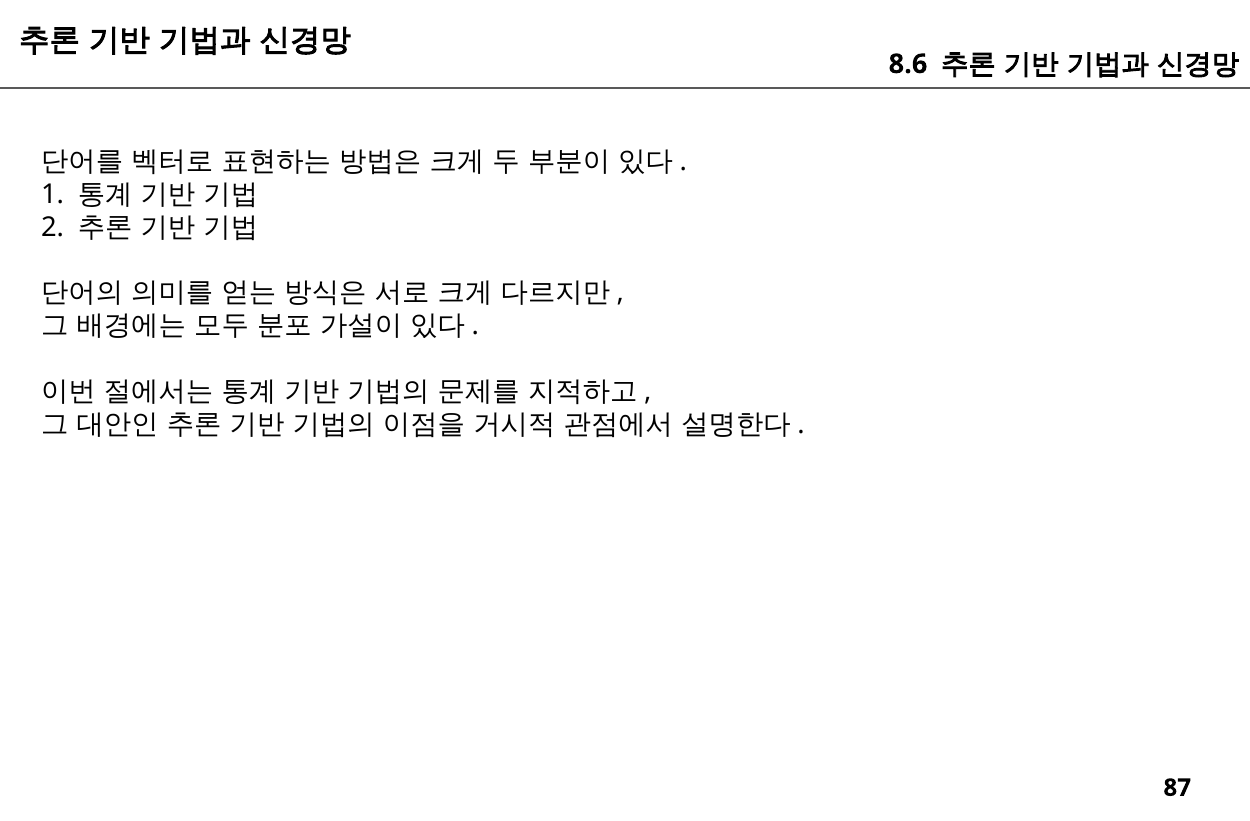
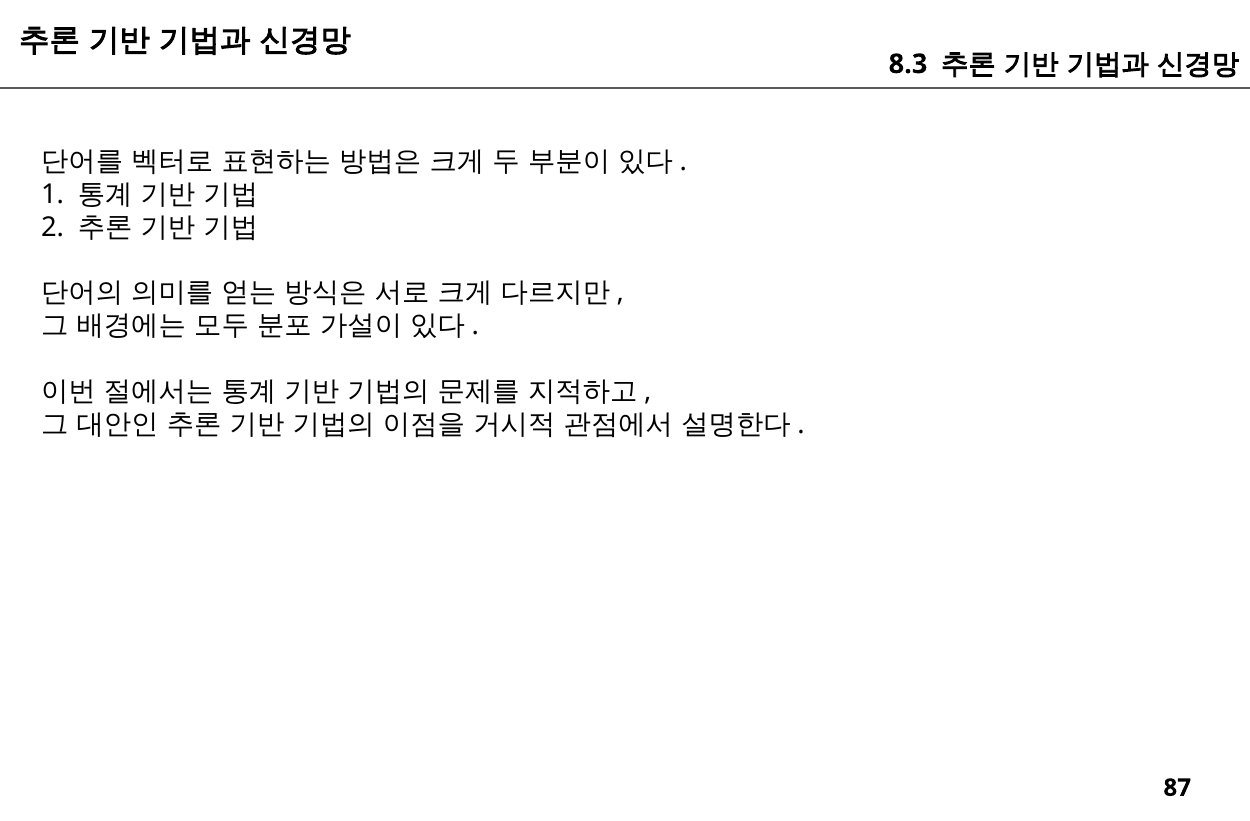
8.6: 8.6 -> 8.3
